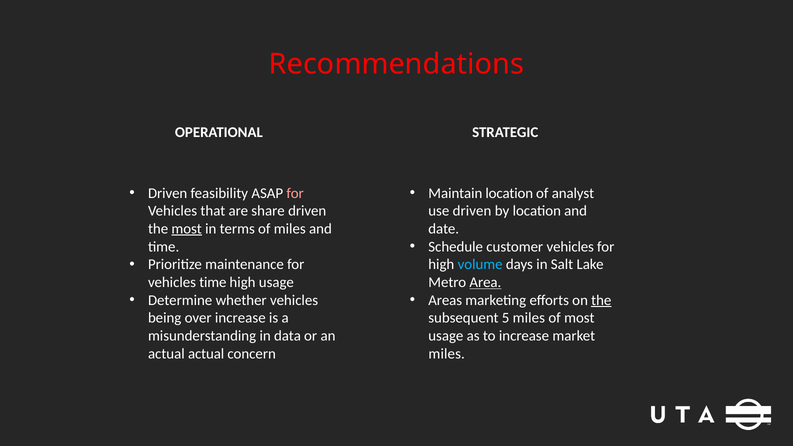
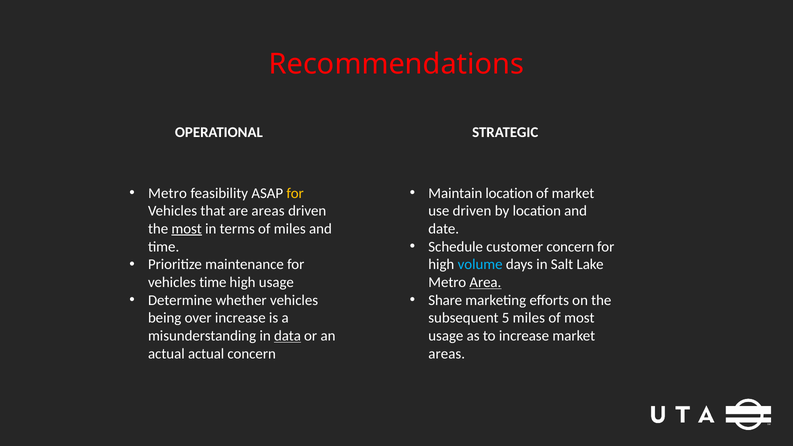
Driven at (168, 193): Driven -> Metro
for at (295, 193) colour: pink -> yellow
of analyst: analyst -> market
are share: share -> areas
customer vehicles: vehicles -> concern
Areas: Areas -> Share
the at (601, 300) underline: present -> none
data underline: none -> present
miles at (447, 354): miles -> areas
